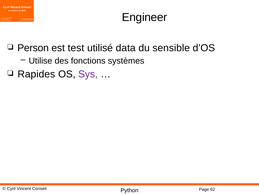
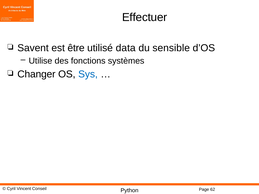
Engineer: Engineer -> Effectuer
Person: Person -> Savent
test: test -> être
Rapides: Rapides -> Changer
Sys colour: purple -> blue
